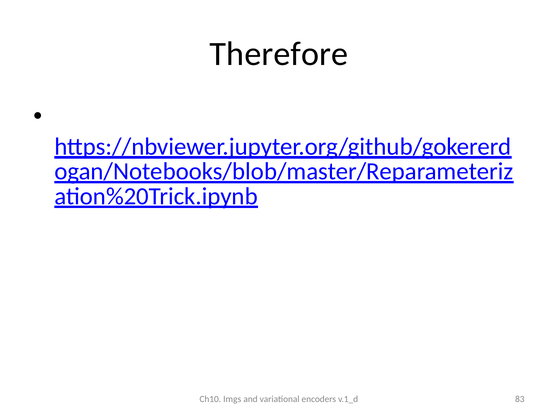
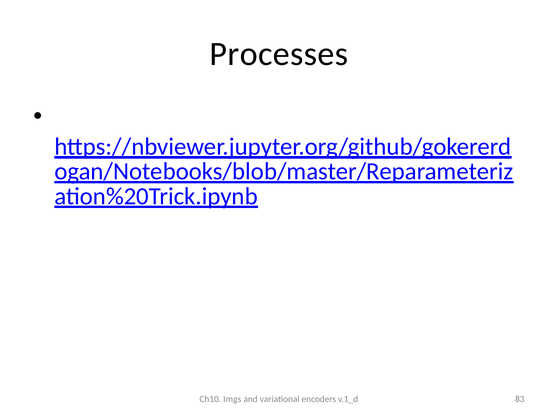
Therefore: Therefore -> Processes
